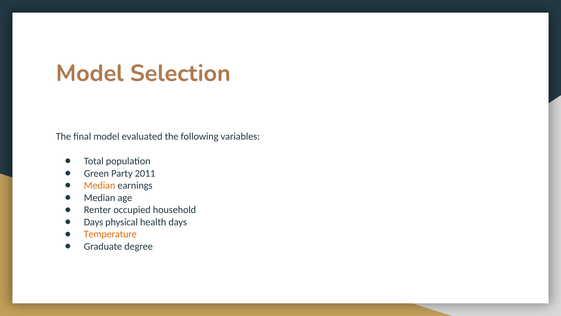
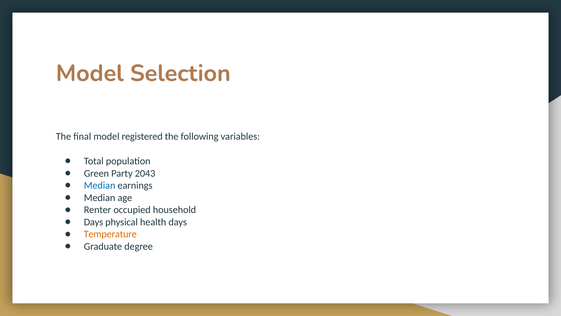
evaluated: evaluated -> registered
2011: 2011 -> 2043
Median at (100, 185) colour: orange -> blue
